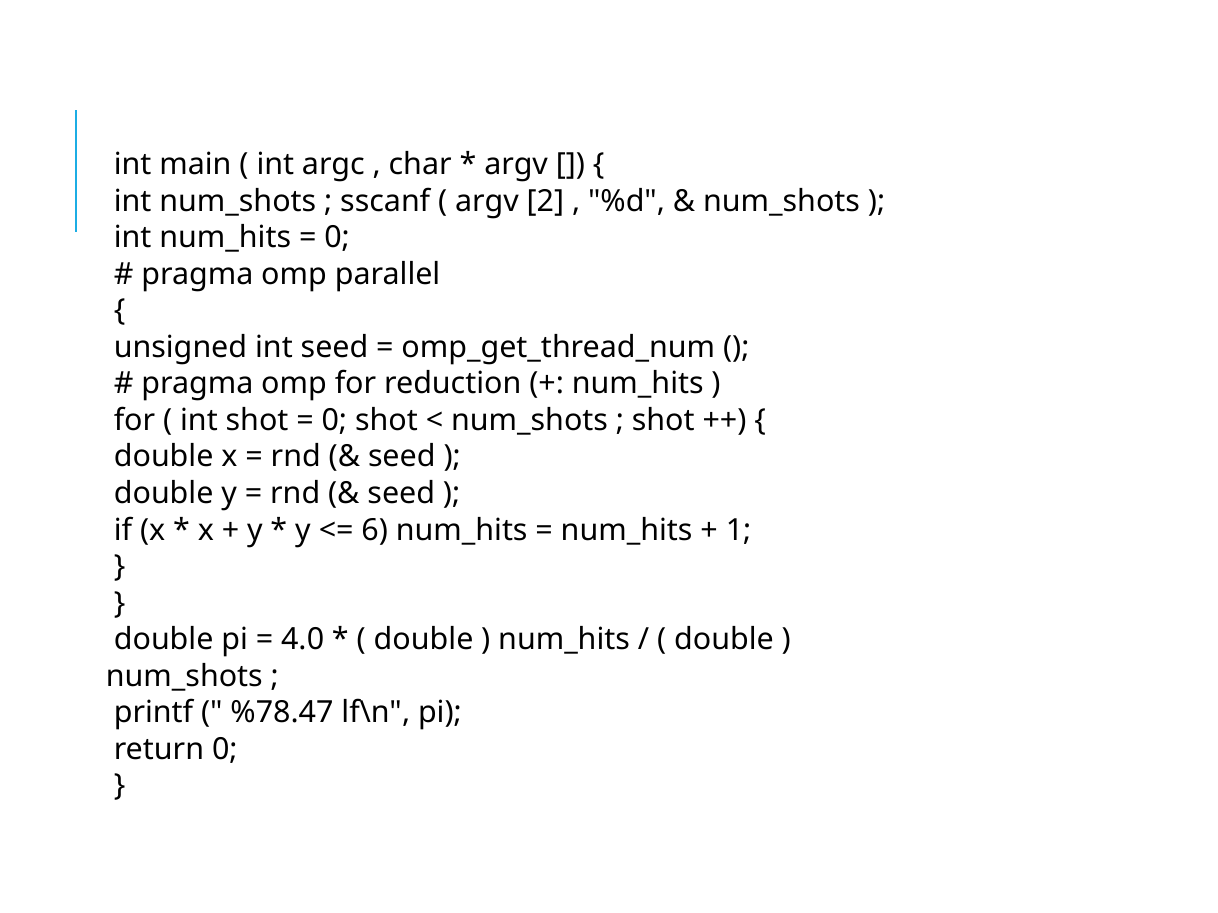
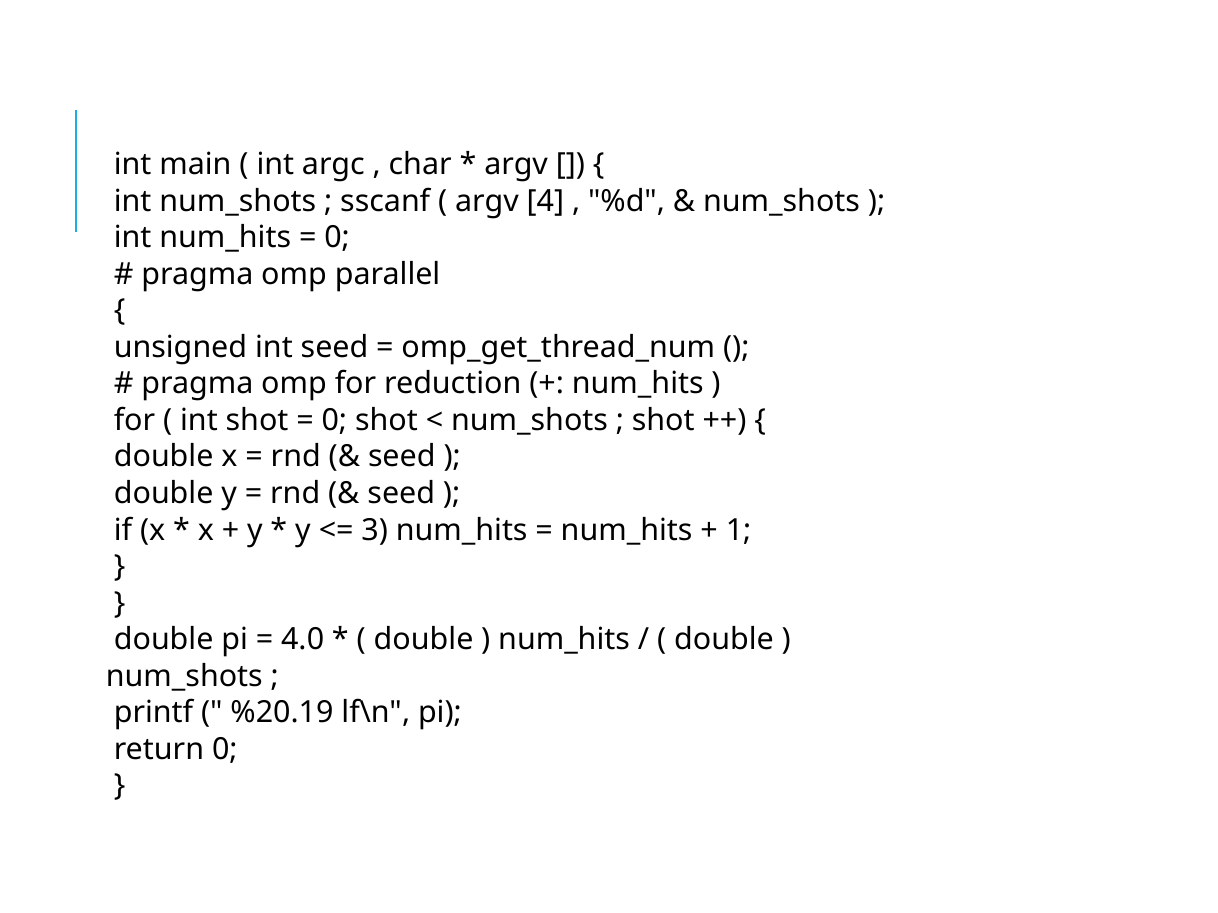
2: 2 -> 4
6: 6 -> 3
%78.47: %78.47 -> %20.19
